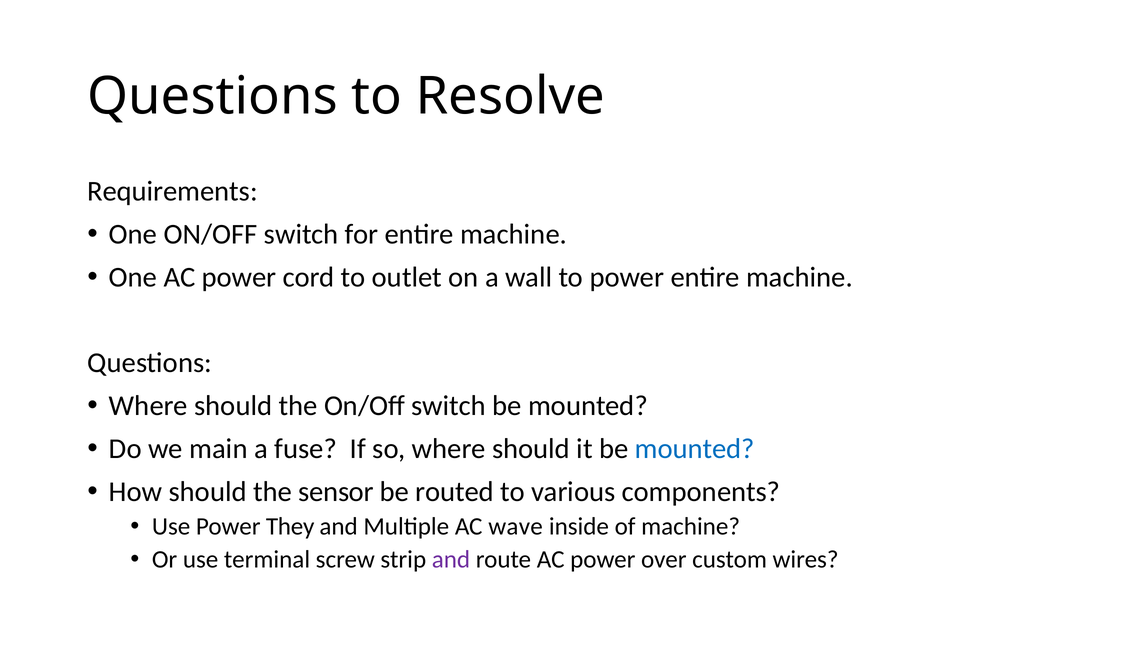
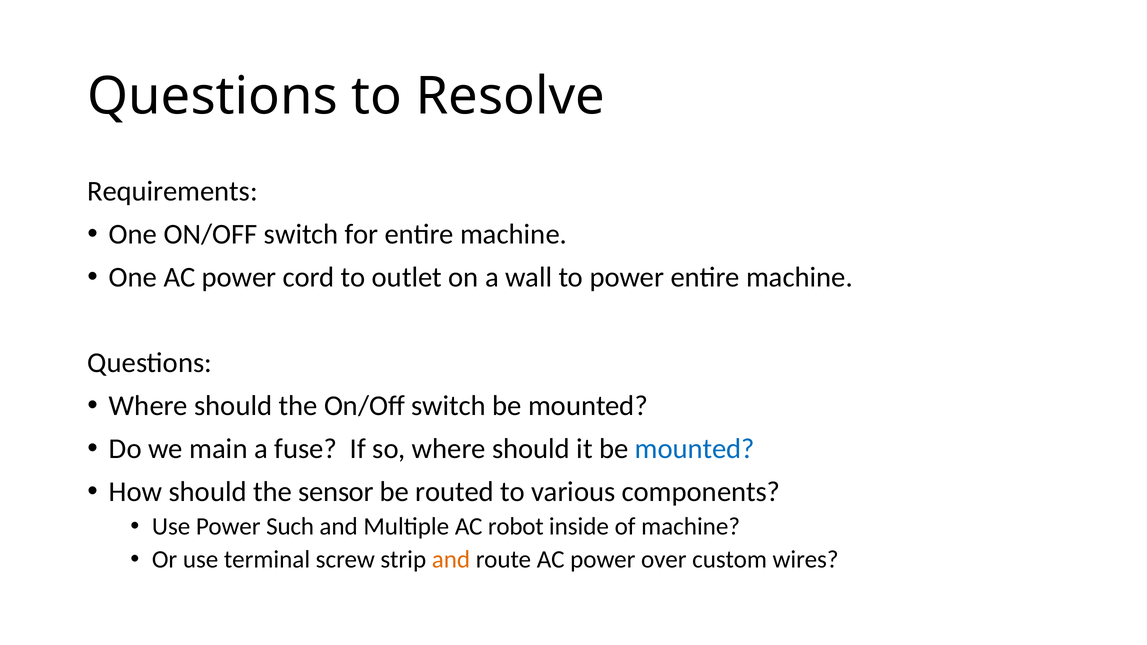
They: They -> Such
wave: wave -> robot
and at (451, 560) colour: purple -> orange
